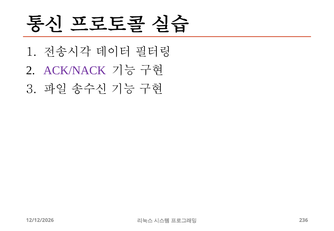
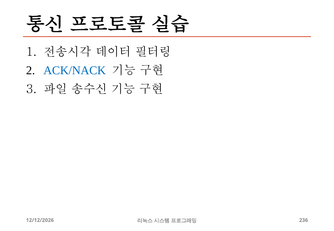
ACK/NACK colour: purple -> blue
